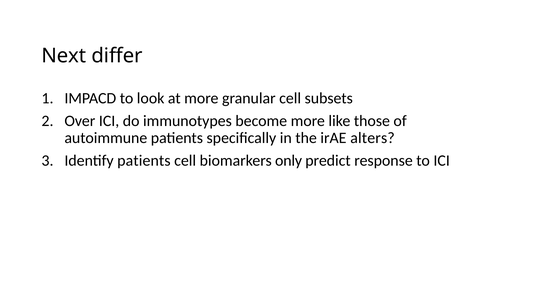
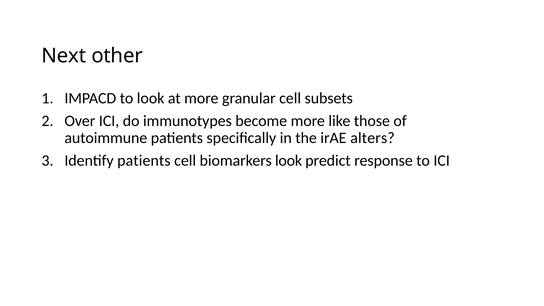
differ: differ -> other
biomarkers only: only -> look
